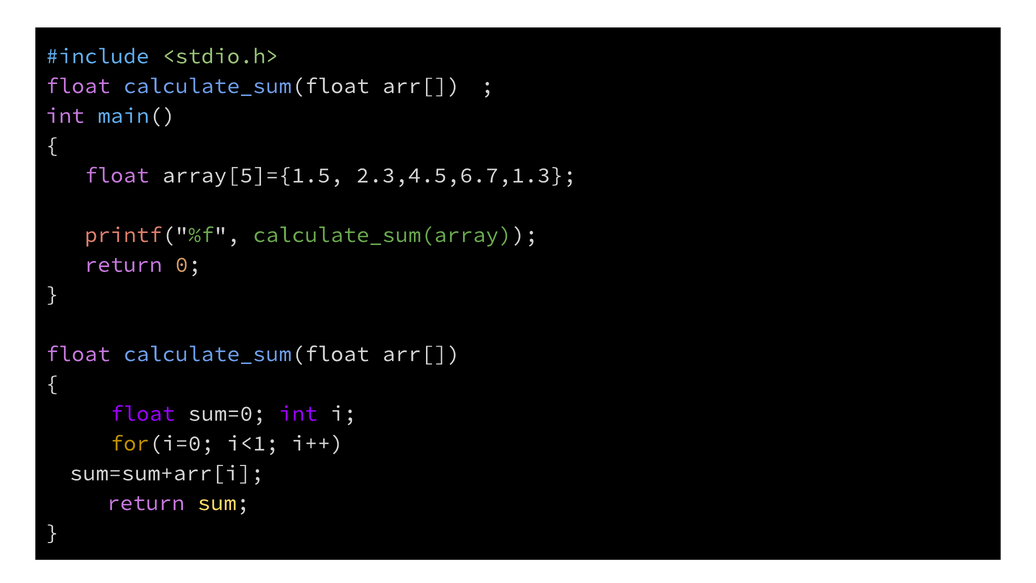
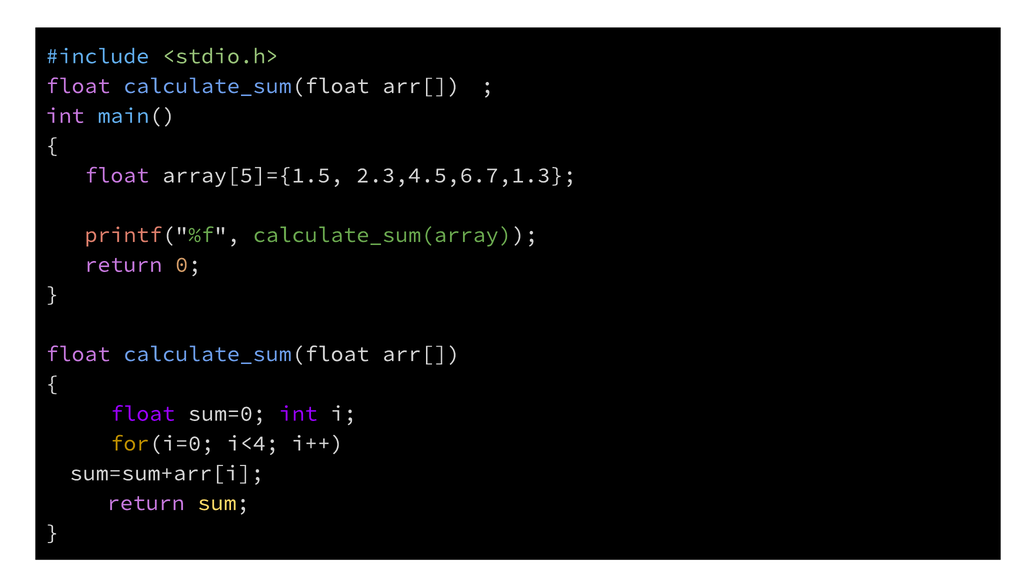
i<1: i<1 -> i<4
